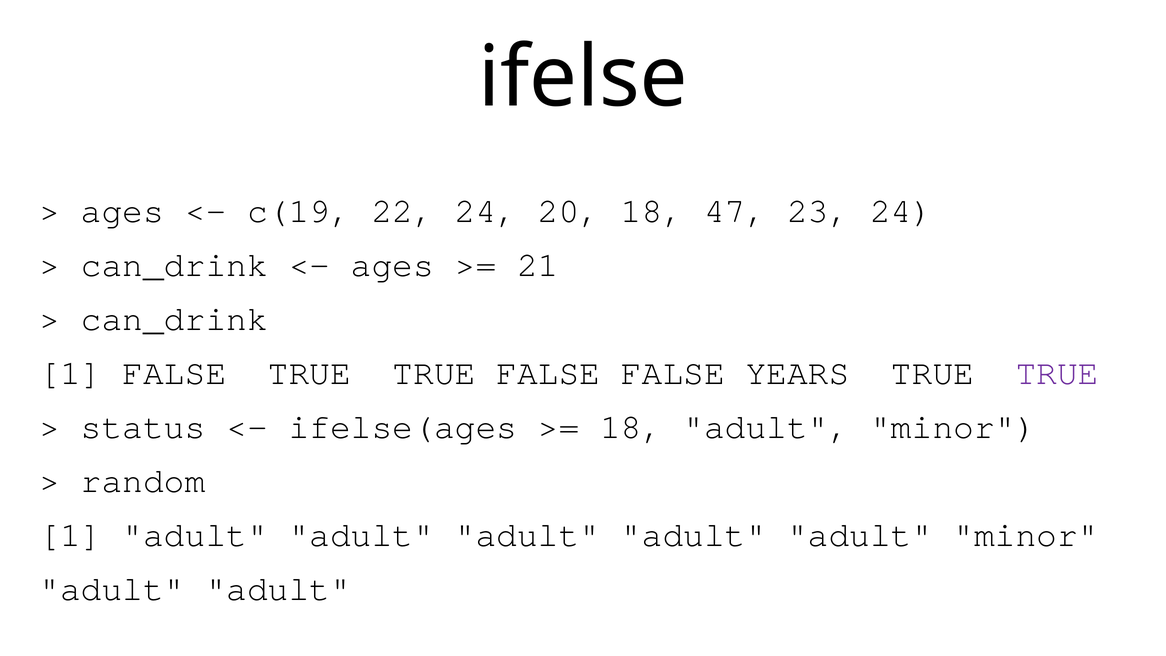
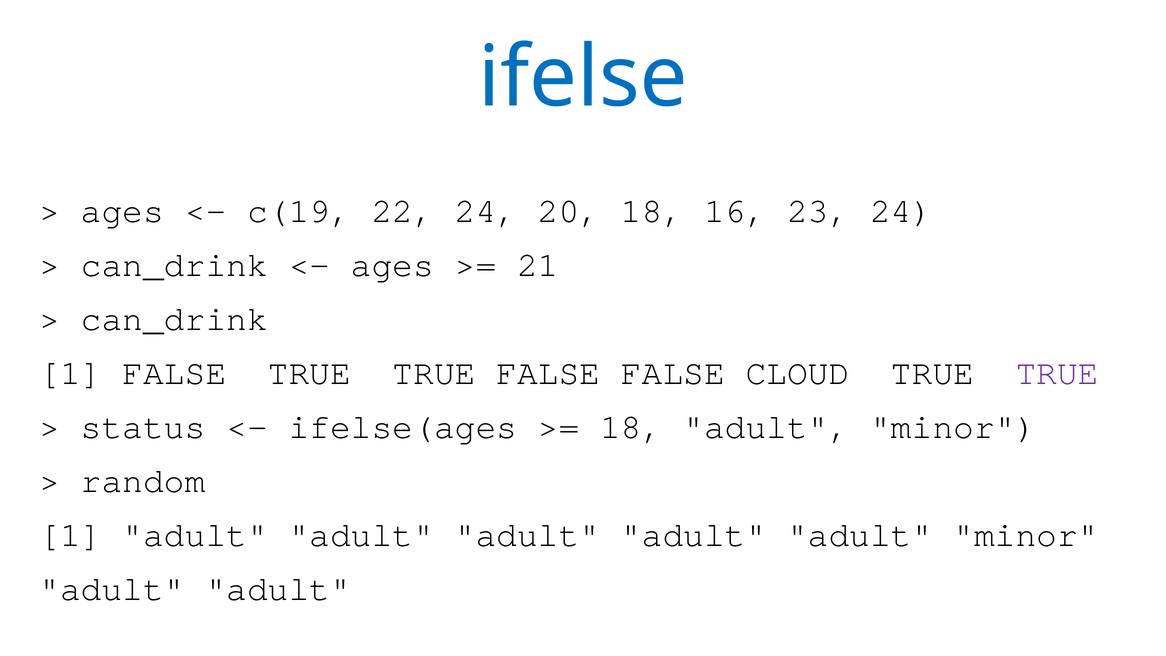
ifelse colour: black -> blue
47: 47 -> 16
YEARS: YEARS -> CLOUD
